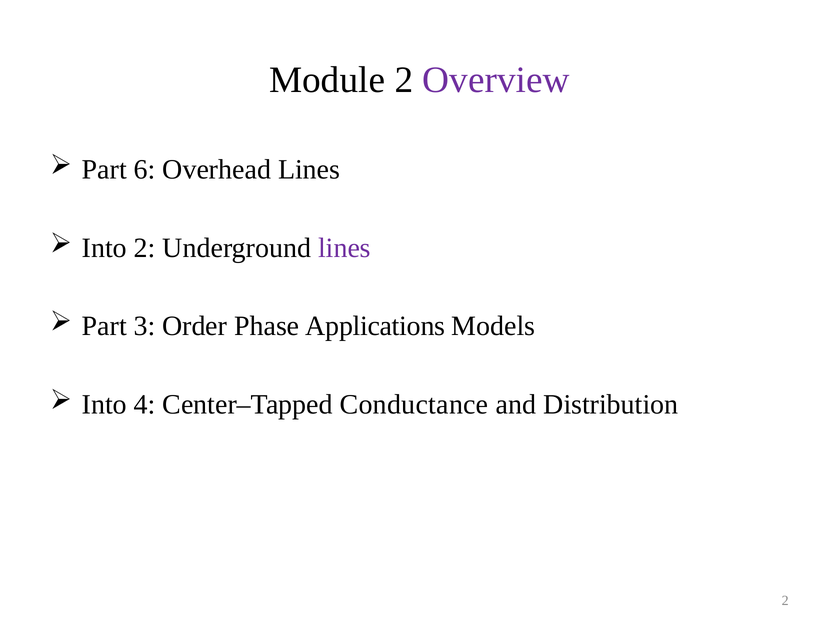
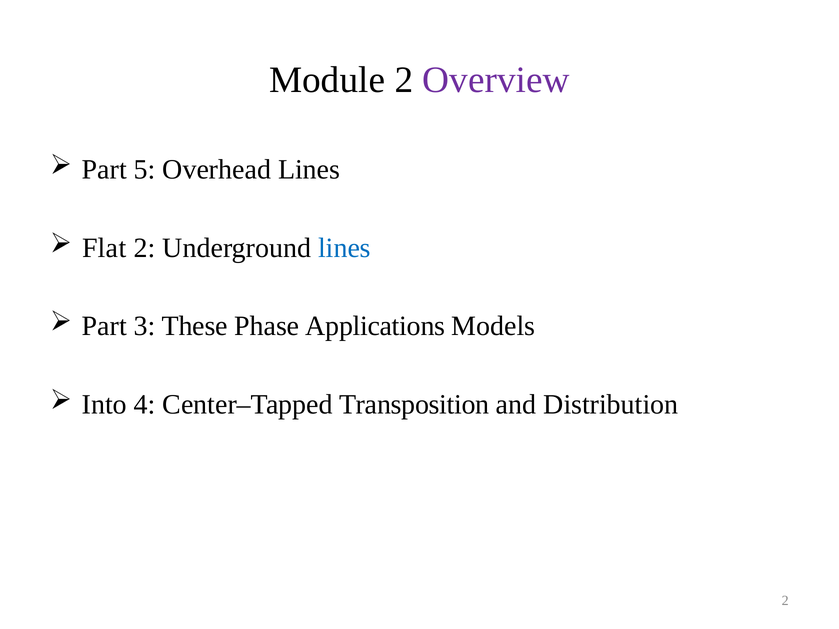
6: 6 -> 5
Into at (104, 248): Into -> Flat
lines at (344, 248) colour: purple -> blue
Order: Order -> These
Conductance: Conductance -> Transposition
